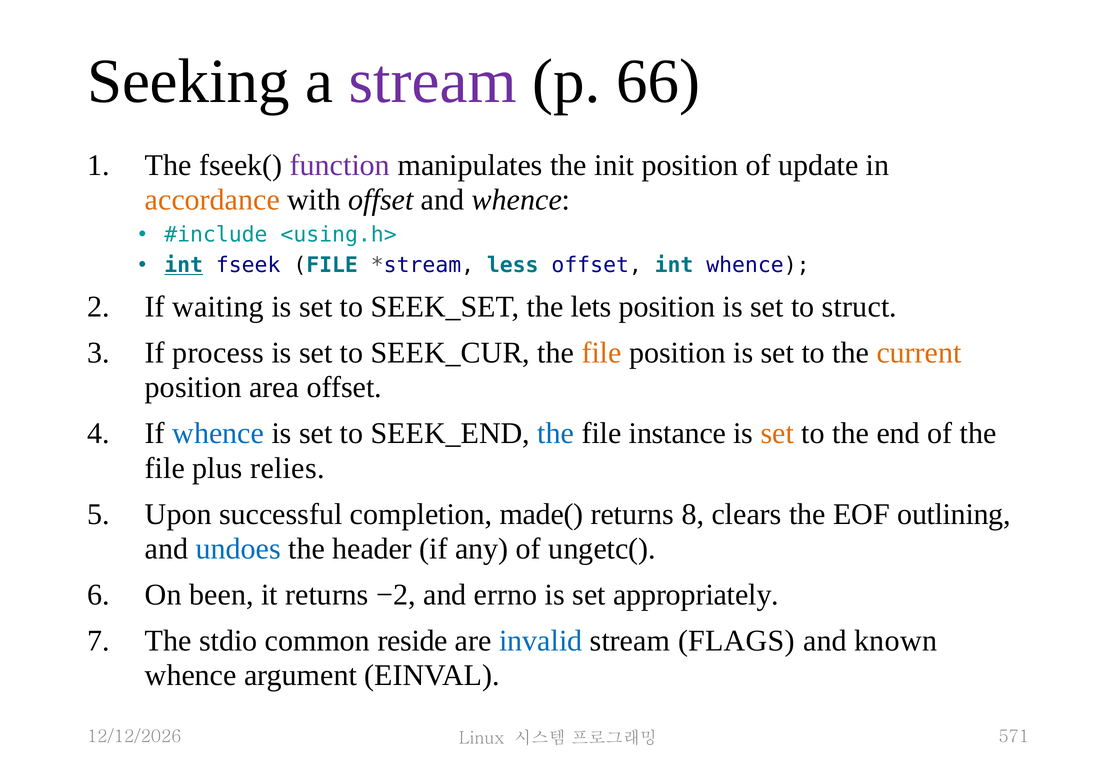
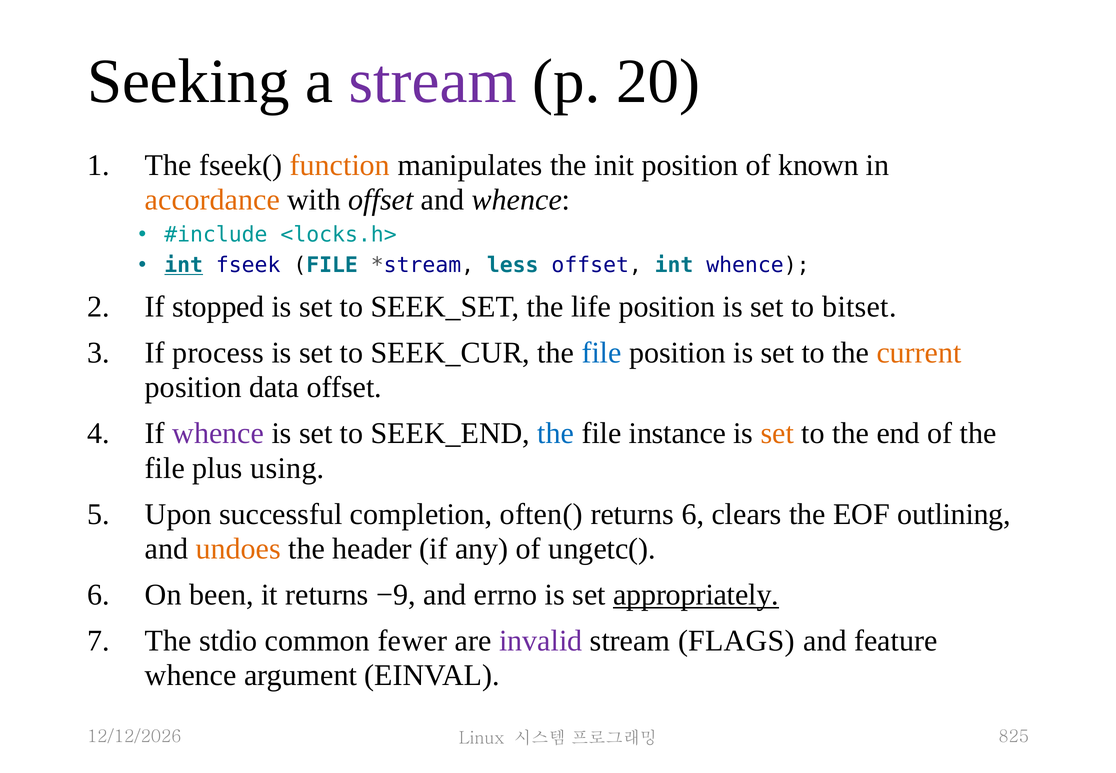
66: 66 -> 20
function colour: purple -> orange
update: update -> known
<using.h>: <using.h> -> <locks.h>
waiting: waiting -> stopped
lets: lets -> life
struct: struct -> bitset
file at (602, 353) colour: orange -> blue
area: area -> data
whence at (218, 433) colour: blue -> purple
relies: relies -> using
made(: made( -> often(
returns 8: 8 -> 6
undoes colour: blue -> orange
−2: −2 -> −9
appropriately underline: none -> present
reside: reside -> fewer
invalid colour: blue -> purple
known: known -> feature
571: 571 -> 825
